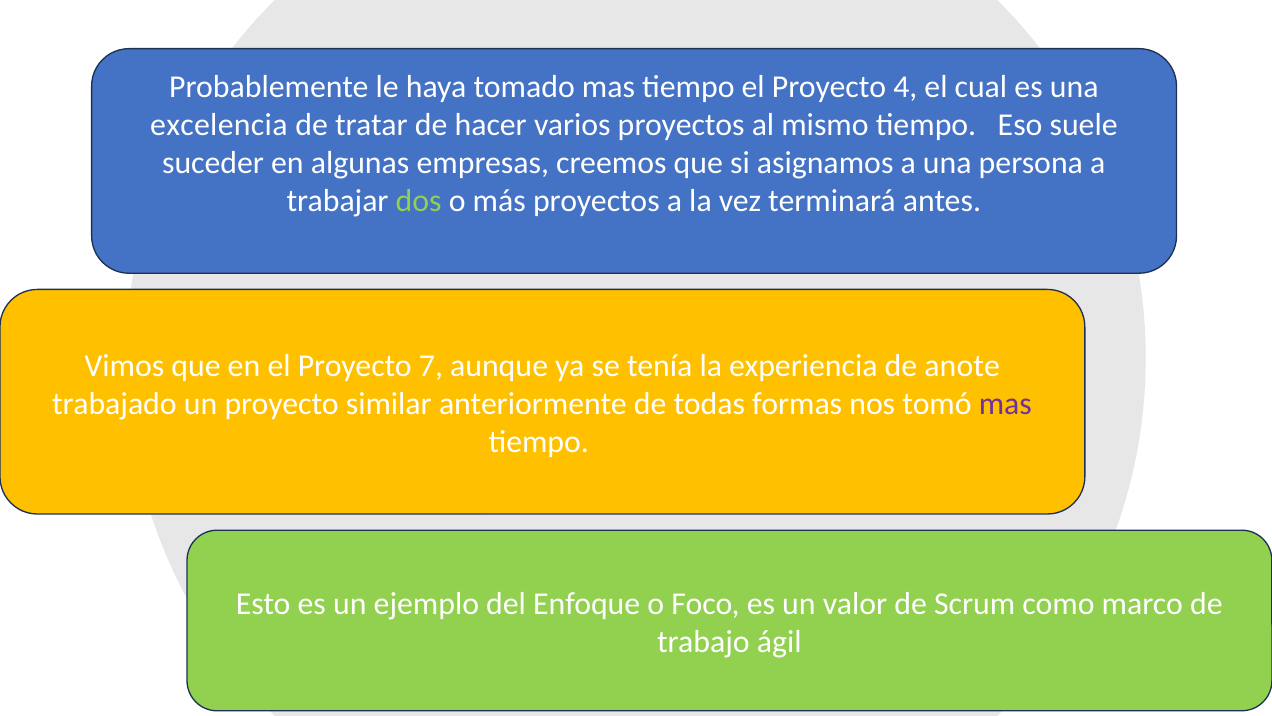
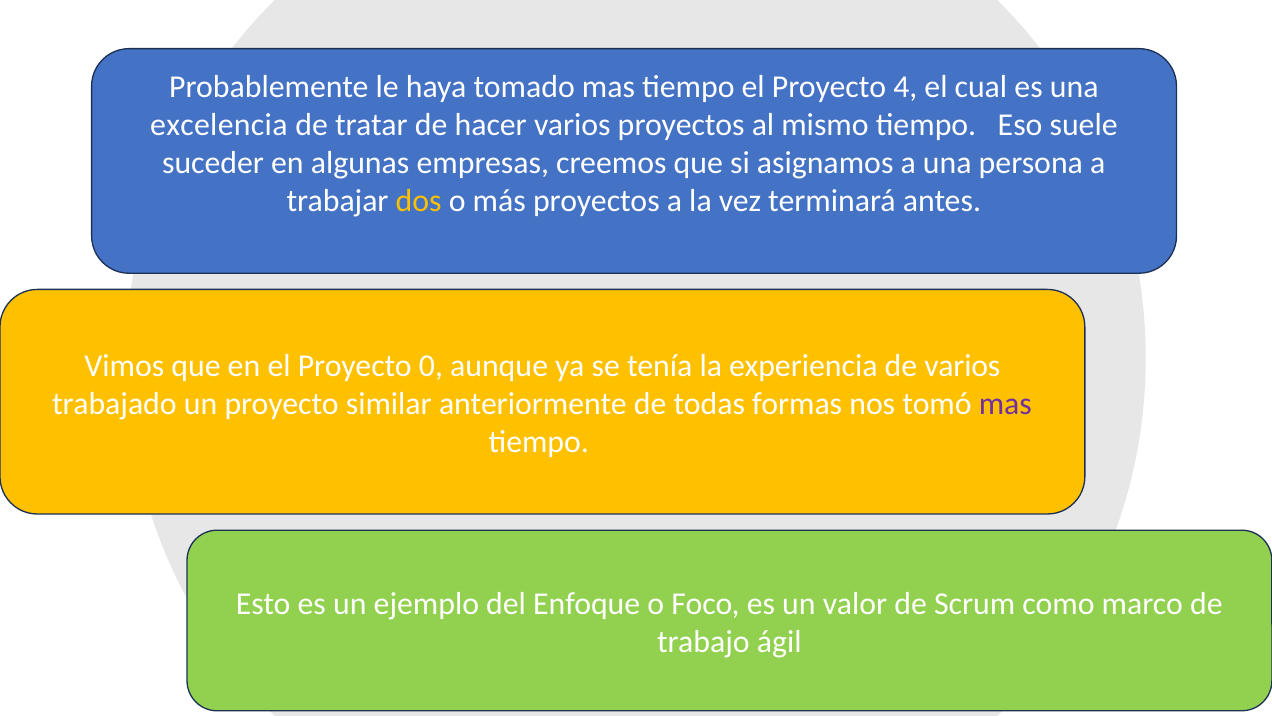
dos colour: light green -> yellow
7: 7 -> 0
de anote: anote -> varios
